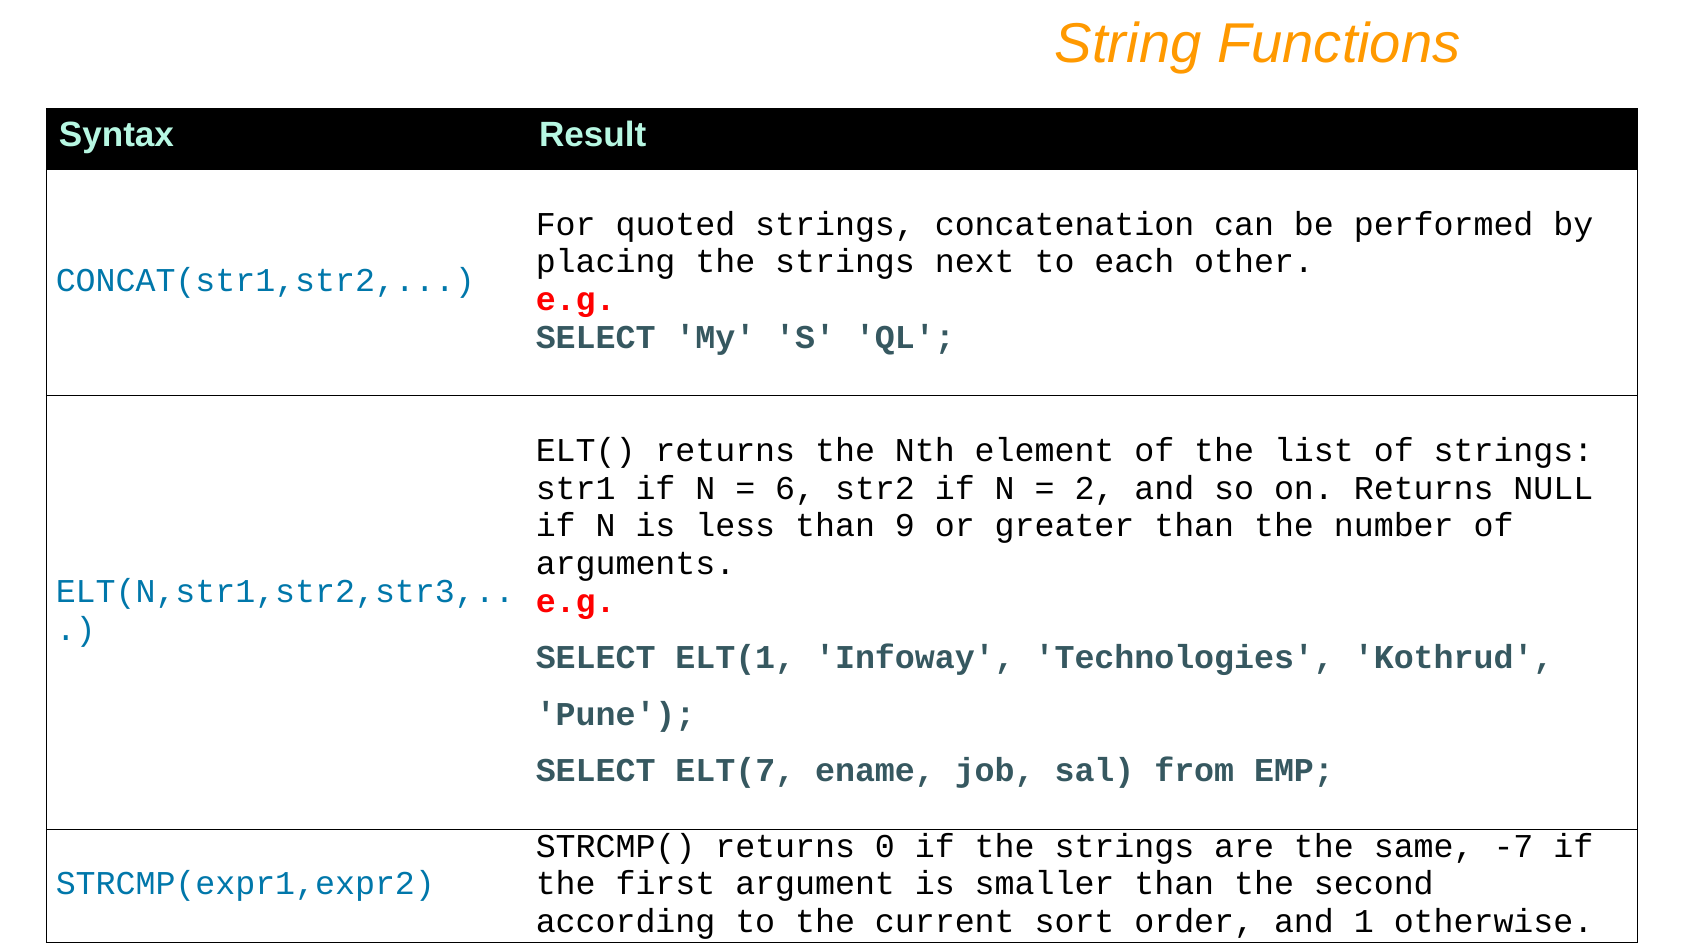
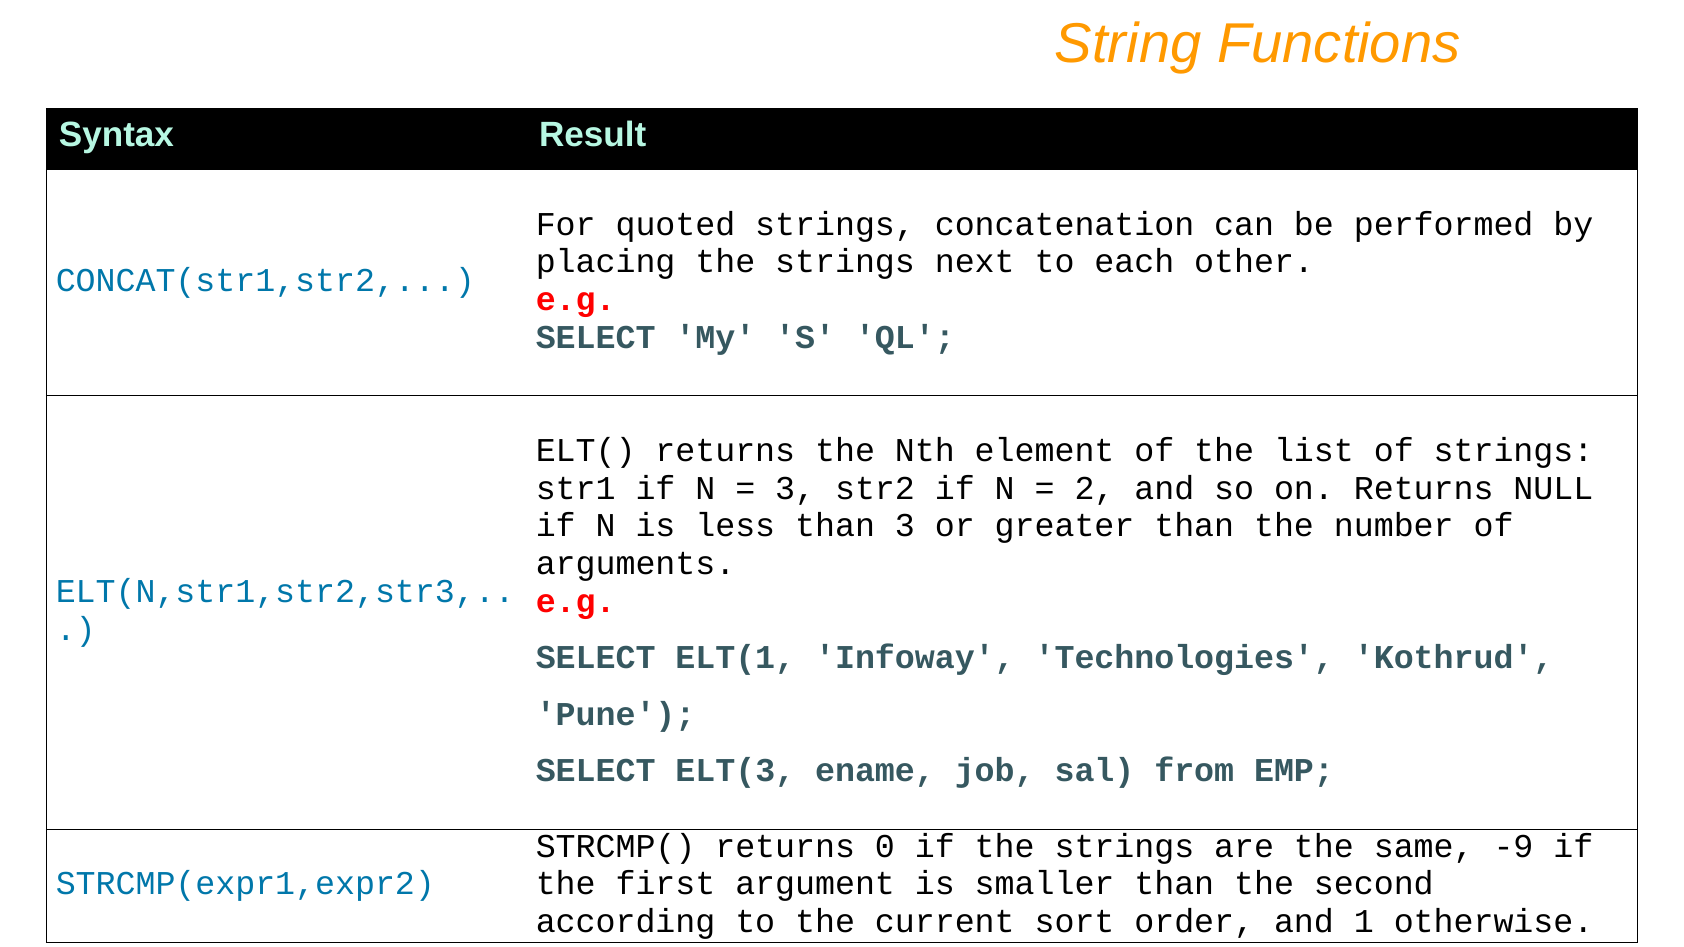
6 at (795, 488): 6 -> 3
than 9: 9 -> 3
ELT(7: ELT(7 -> ELT(3
-7: -7 -> -9
